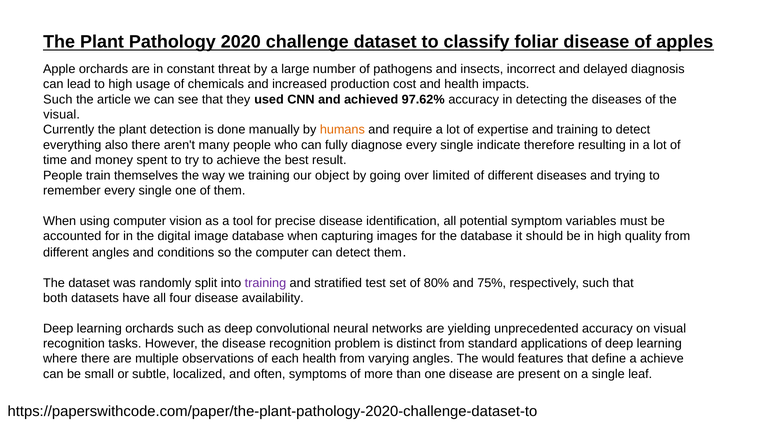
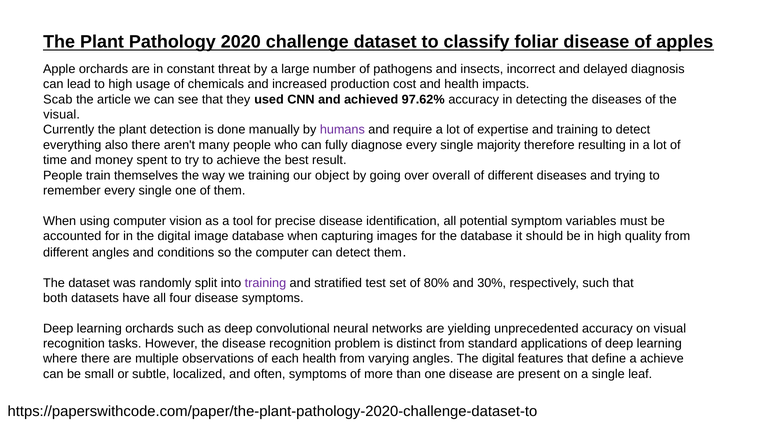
Such at (58, 100): Such -> Scab
humans colour: orange -> purple
indicate: indicate -> majority
limited: limited -> overall
75%: 75% -> 30%
disease availability: availability -> symptoms
angles The would: would -> digital
